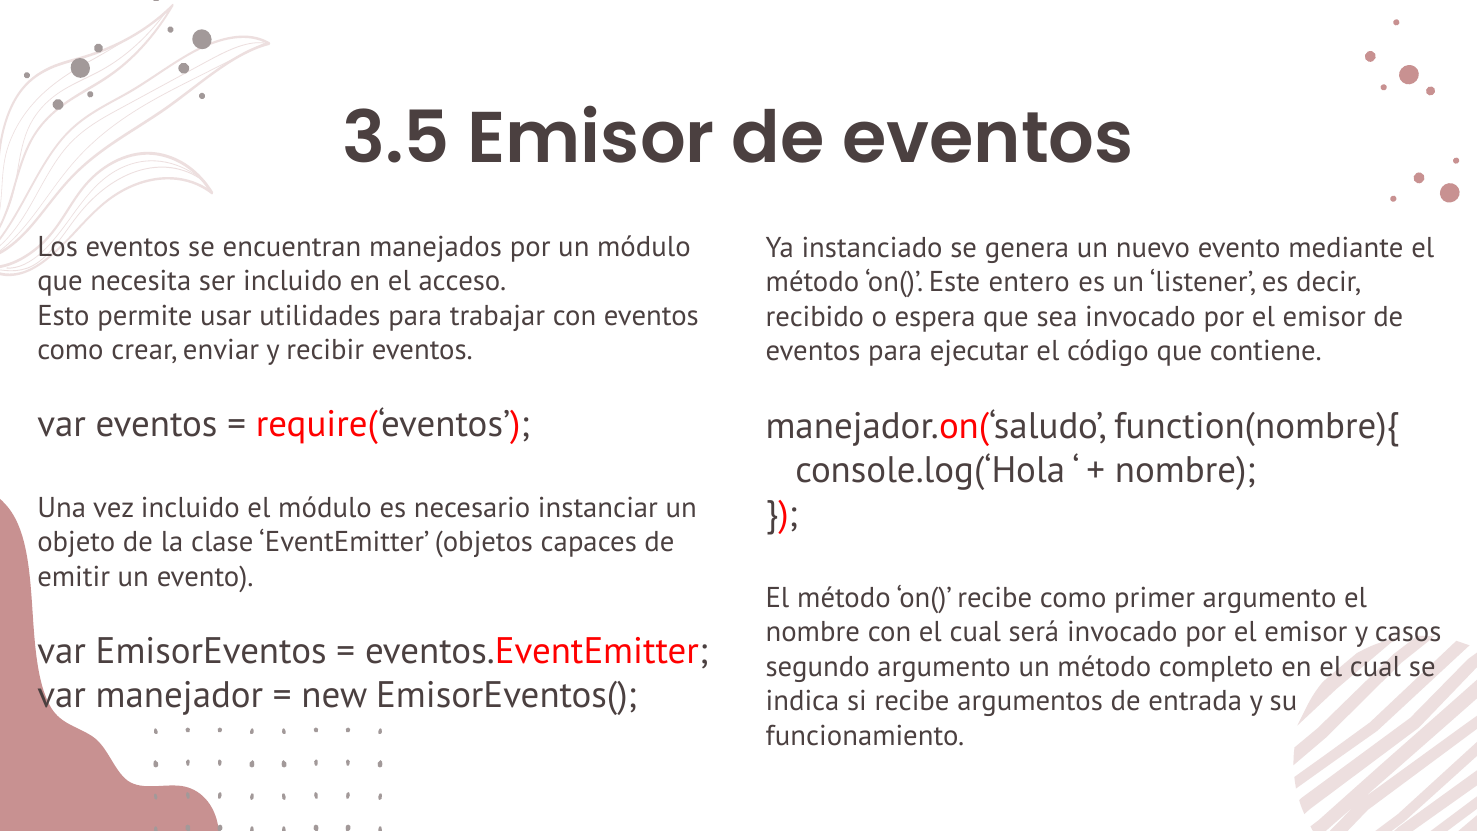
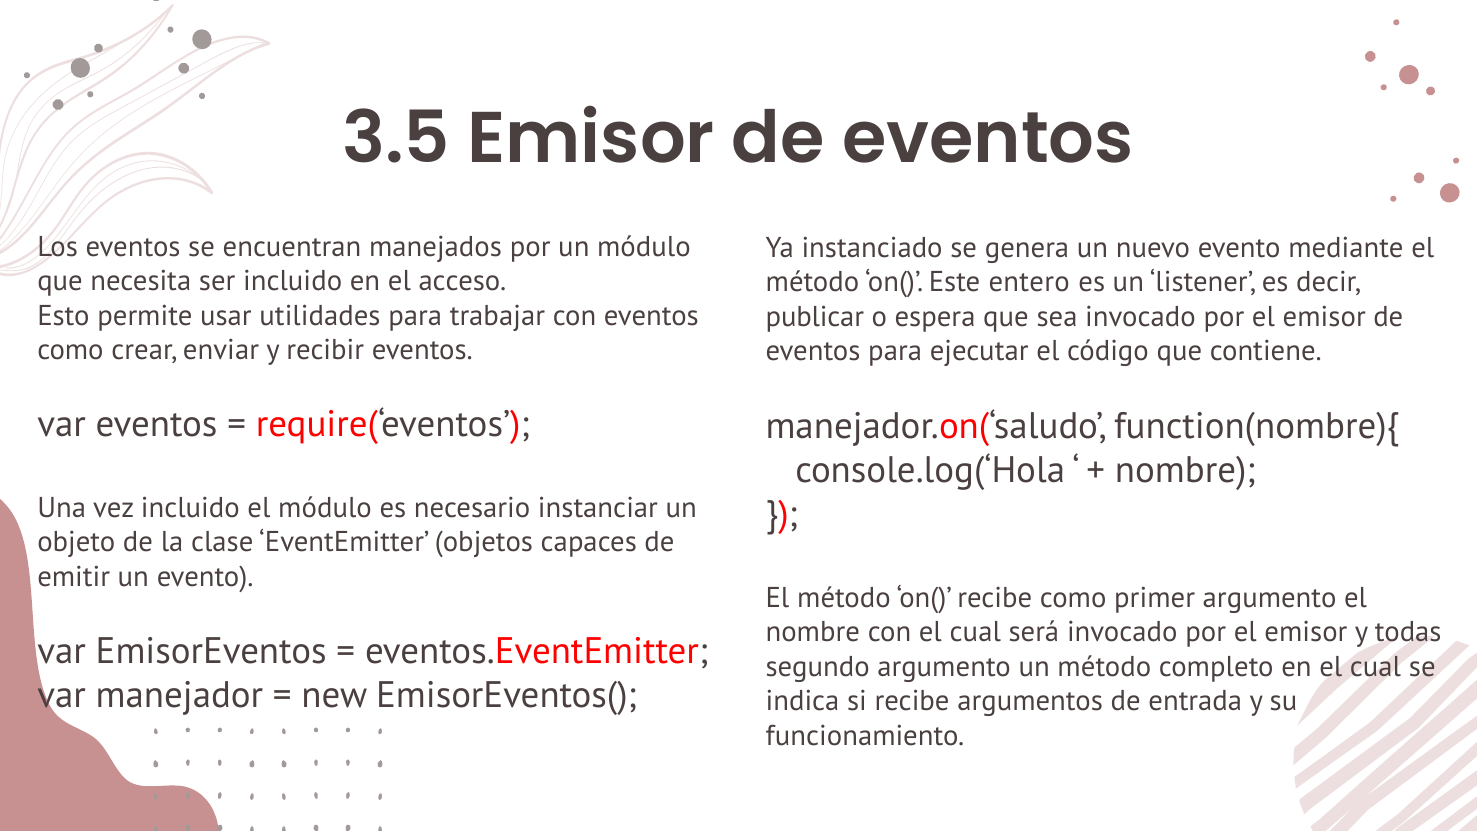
recibido: recibido -> publicar
casos: casos -> todas
